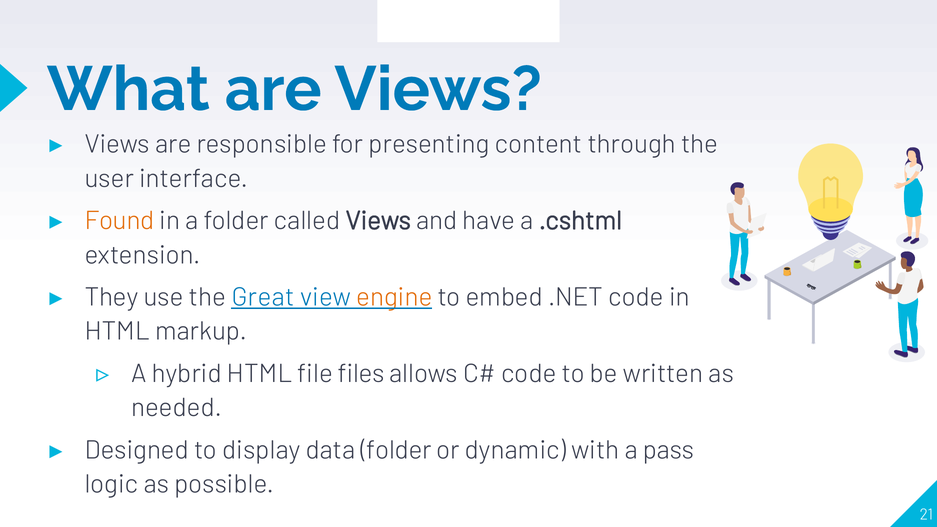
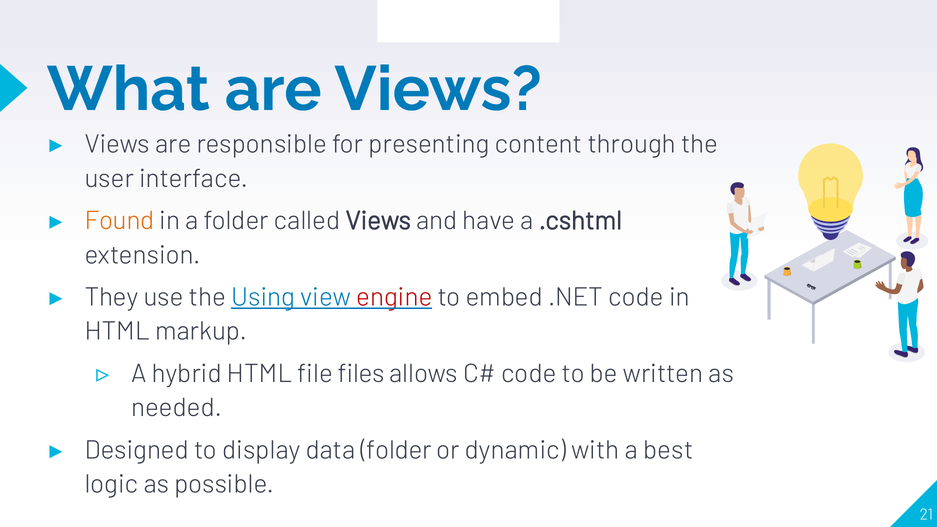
Great: Great -> Using
engine colour: orange -> red
pass: pass -> best
